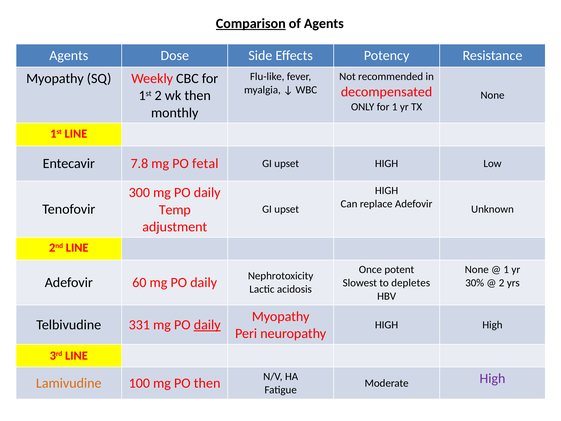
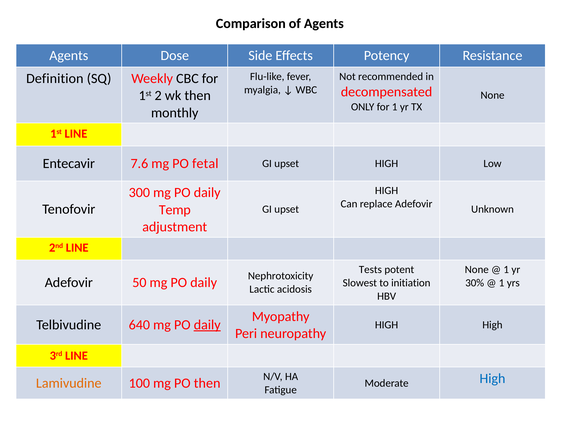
Comparison underline: present -> none
Myopathy at (55, 78): Myopathy -> Definition
7.8: 7.8 -> 7.6
Once: Once -> Tests
60: 60 -> 50
depletes: depletes -> initiation
2 at (502, 283): 2 -> 1
331: 331 -> 640
High at (492, 378) colour: purple -> blue
